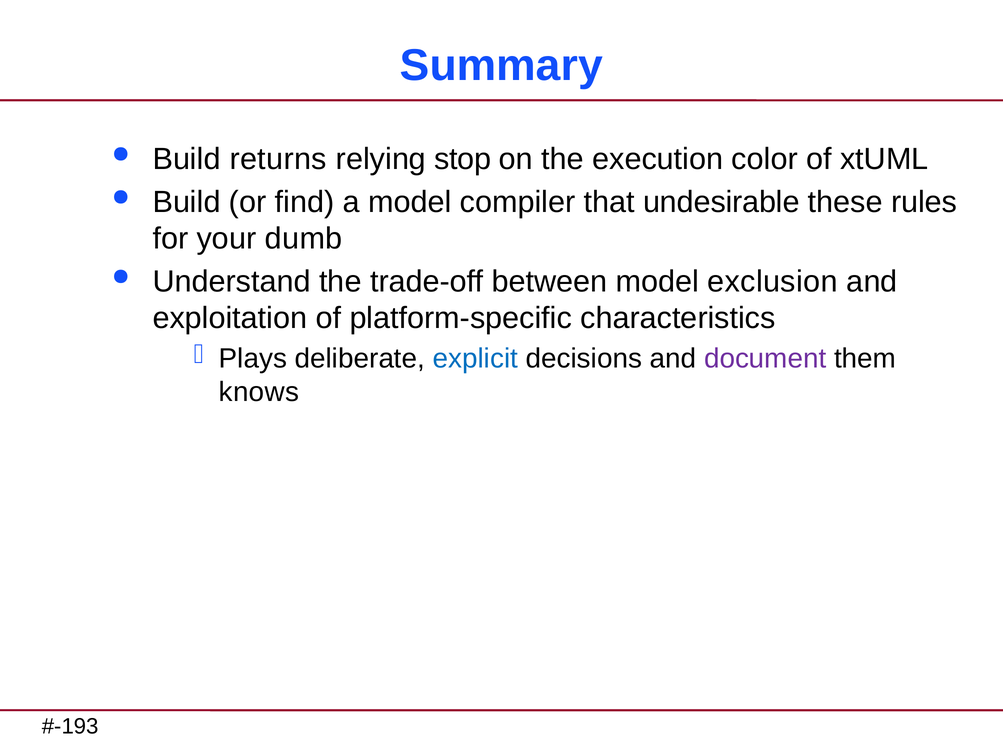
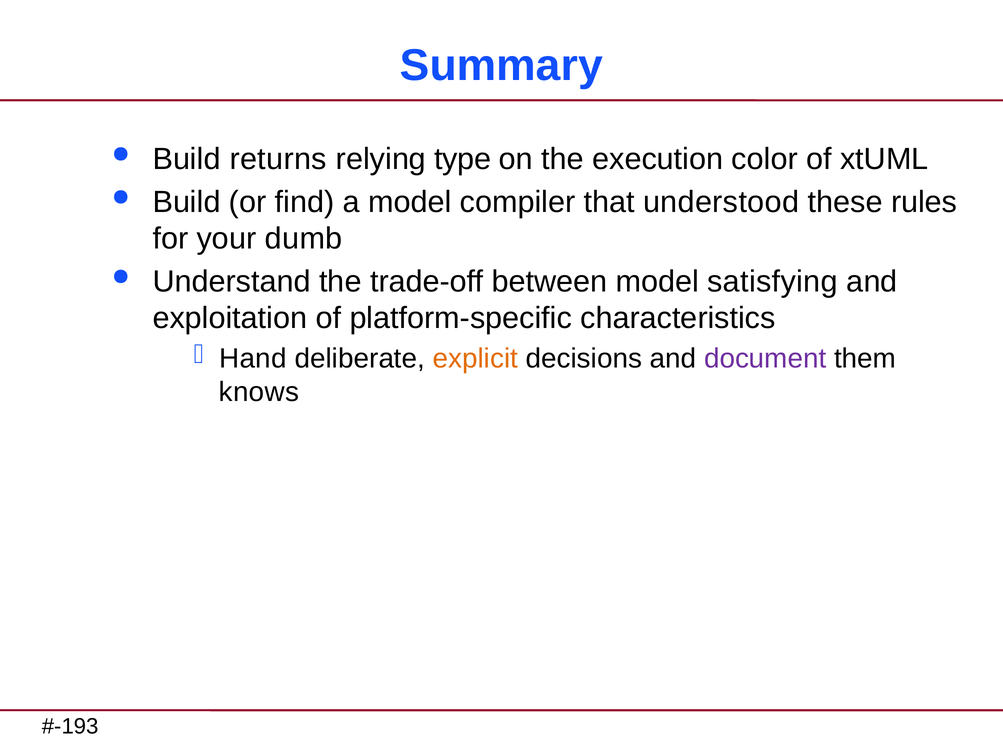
stop: stop -> type
undesirable: undesirable -> understood
exclusion: exclusion -> satisfying
Plays: Plays -> Hand
explicit colour: blue -> orange
